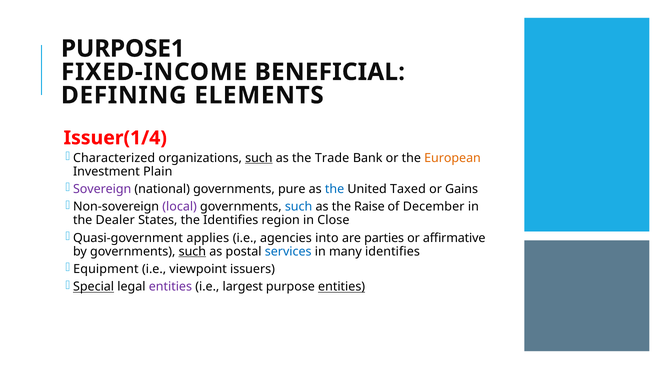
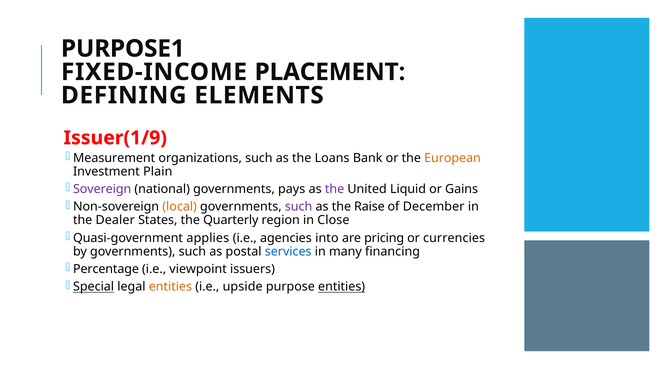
BENEFICIAL: BENEFICIAL -> PLACEMENT
Issuer(1/4: Issuer(1/4 -> Issuer(1/9
Characterized: Characterized -> Measurement
such at (259, 158) underline: present -> none
Trade: Trade -> Loans
pure: pure -> pays
the at (335, 189) colour: blue -> purple
Taxed: Taxed -> Liquid
local colour: purple -> orange
such at (299, 207) colour: blue -> purple
the Identifies: Identifies -> Quarterly
parties: parties -> pricing
affirmative: affirmative -> currencies
such at (192, 252) underline: present -> none
many identifies: identifies -> financing
Equipment: Equipment -> Percentage
entities at (170, 287) colour: purple -> orange
largest: largest -> upside
